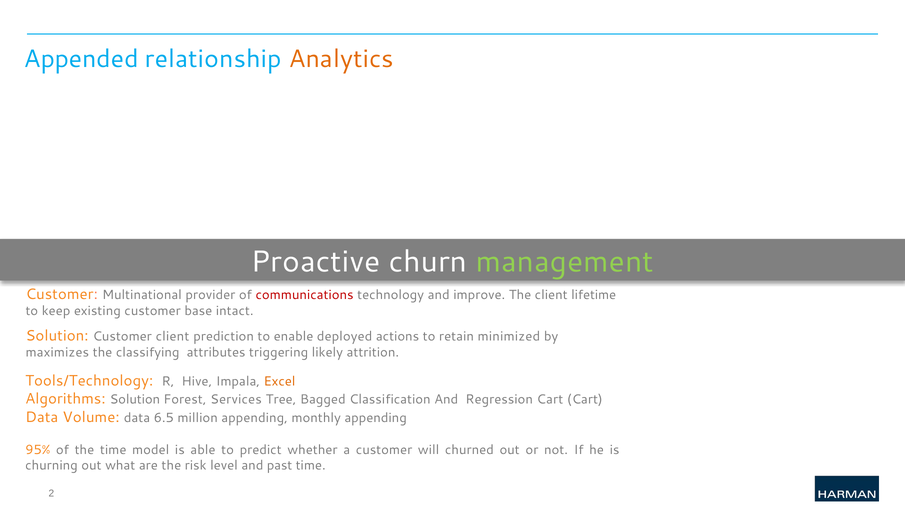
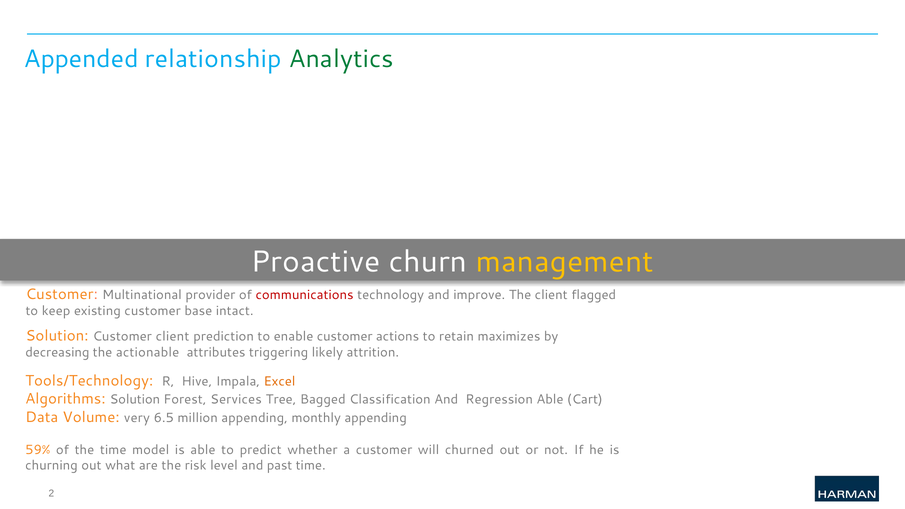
Analytics colour: orange -> green
management colour: light green -> yellow
lifetime: lifetime -> flagged
enable deployed: deployed -> customer
minimized: minimized -> maximizes
maximizes: maximizes -> decreasing
classifying: classifying -> actionable
Regression Cart: Cart -> Able
Volume data: data -> very
95%: 95% -> 59%
